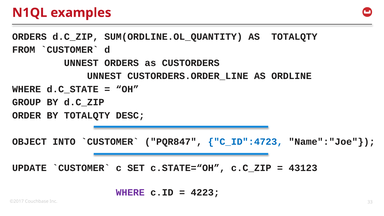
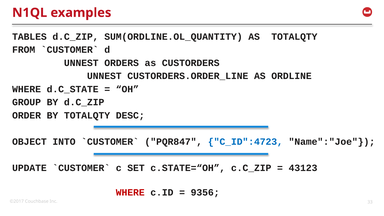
ORDERS at (29, 37): ORDERS -> TABLES
WHERE at (130, 192) colour: purple -> red
4223: 4223 -> 9356
